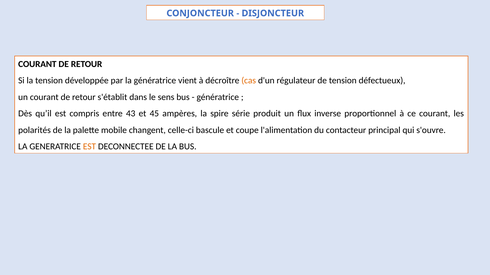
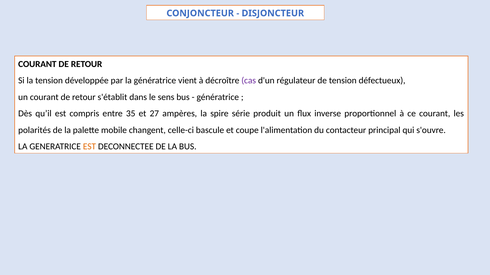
cas colour: orange -> purple
43: 43 -> 35
45: 45 -> 27
